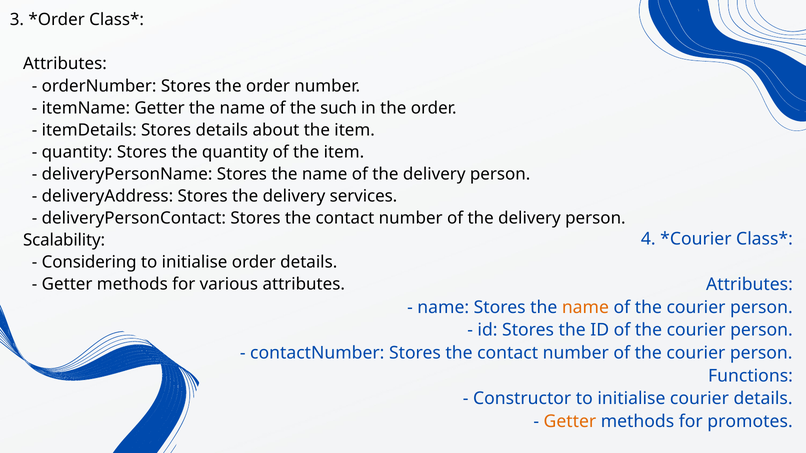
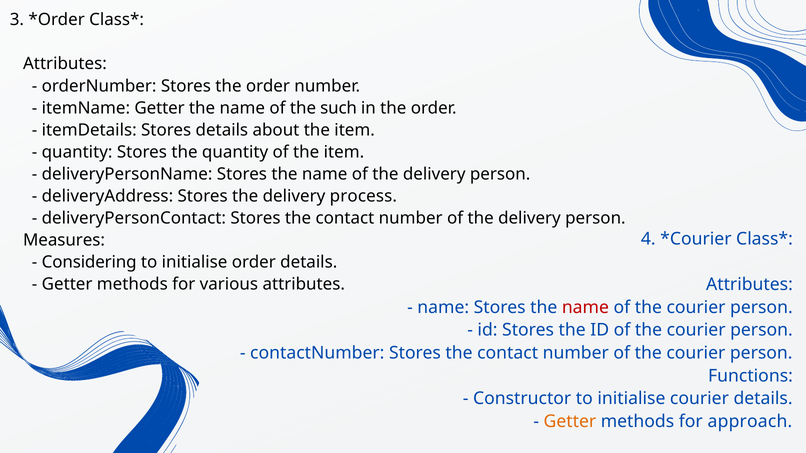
services: services -> process
Scalability: Scalability -> Measures
name at (585, 307) colour: orange -> red
promotes: promotes -> approach
